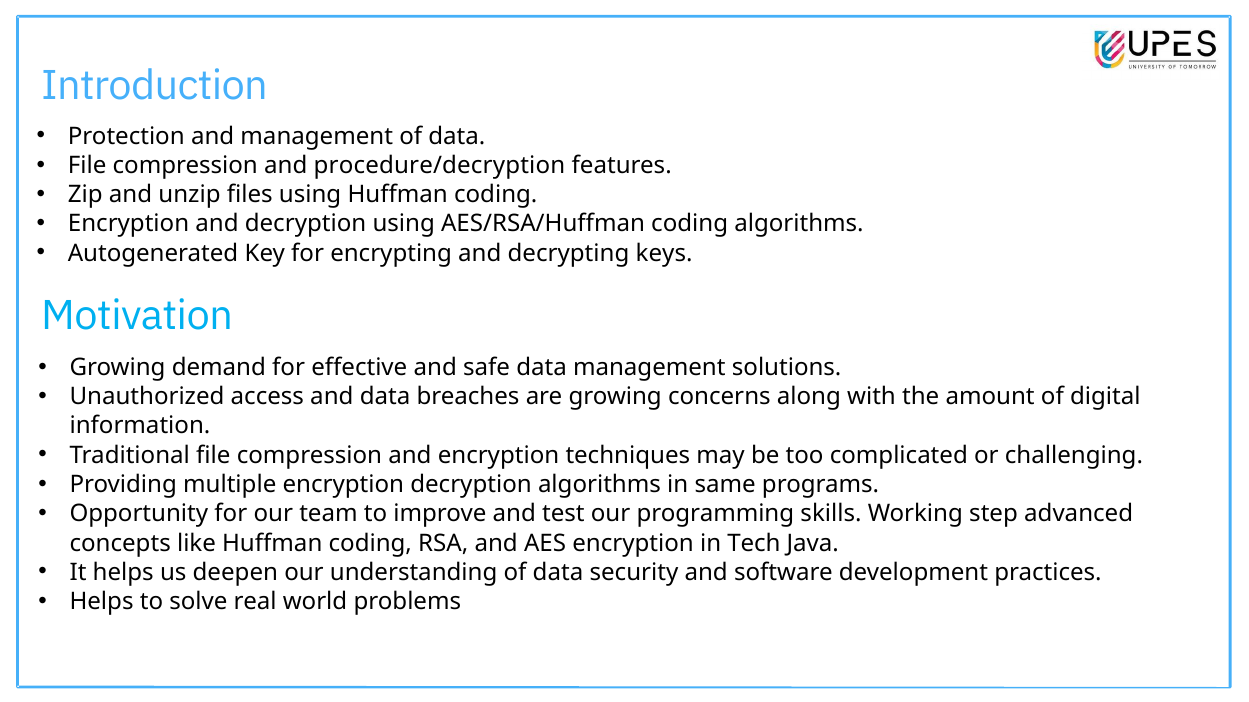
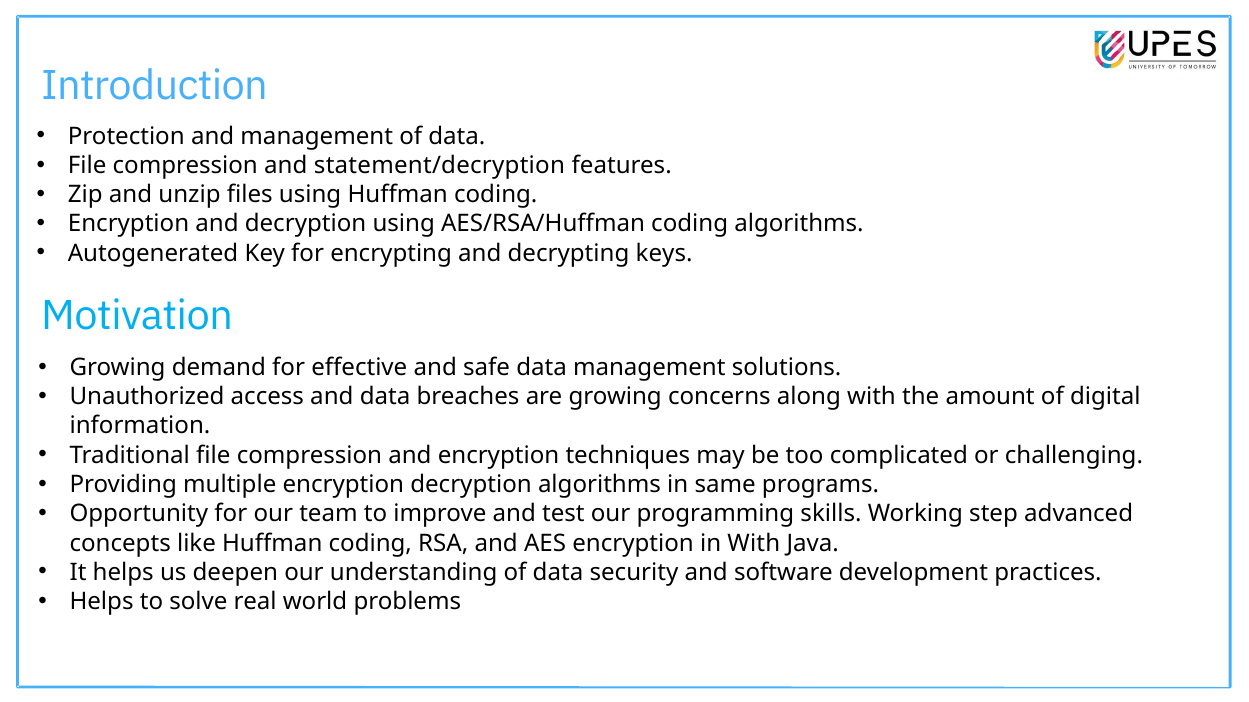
procedure/decryption: procedure/decryption -> statement/decryption
in Tech: Tech -> With
